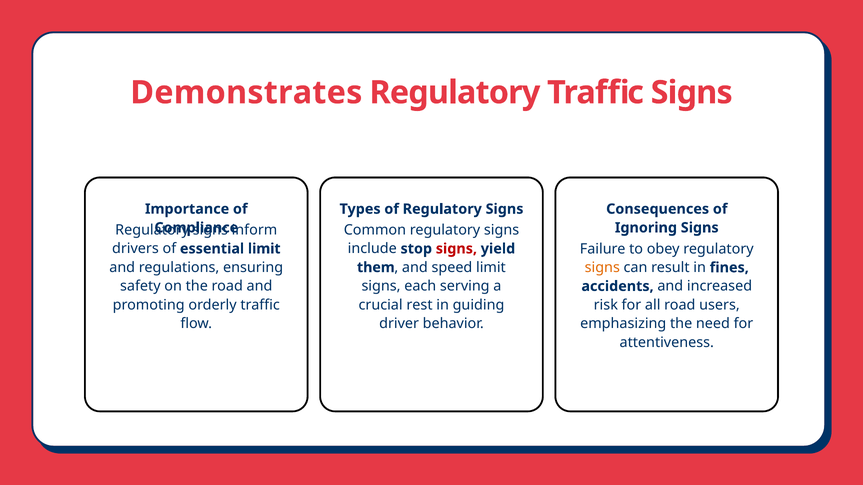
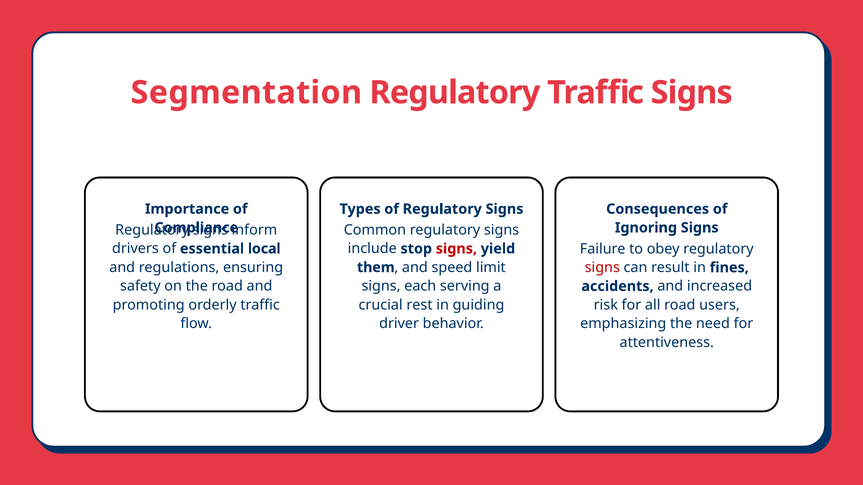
Demonstrates: Demonstrates -> Segmentation
essential limit: limit -> local
signs at (602, 268) colour: orange -> red
